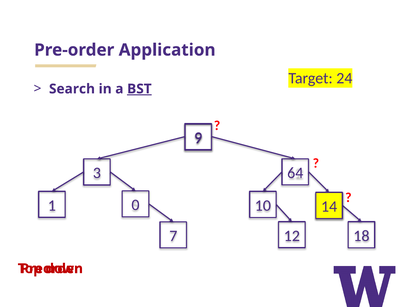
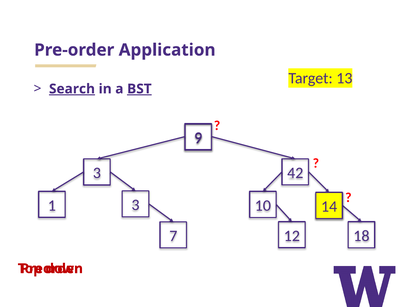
24: 24 -> 13
Search underline: none -> present
64: 64 -> 42
1 0: 0 -> 3
